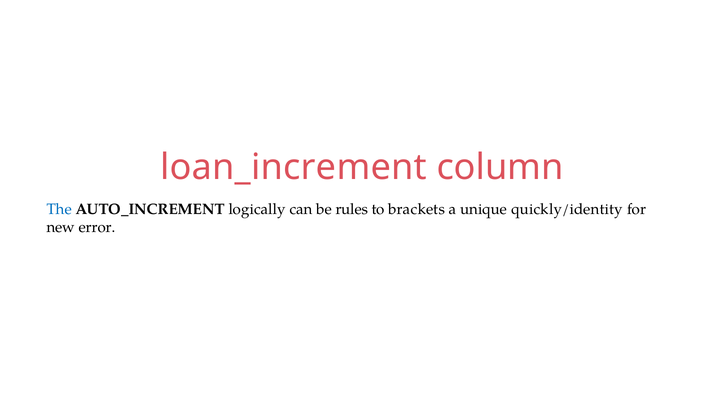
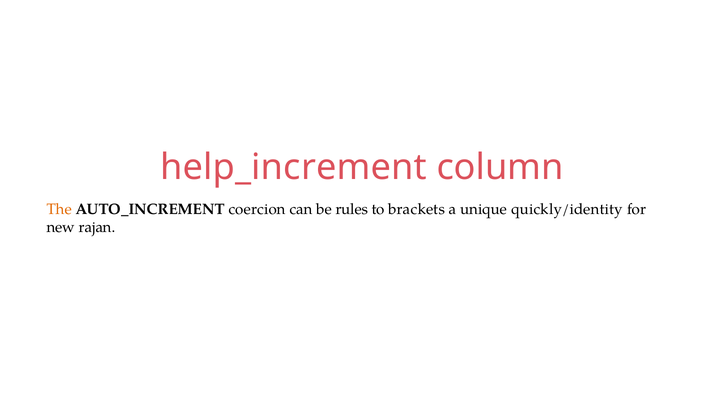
loan_increment: loan_increment -> help_increment
The colour: blue -> orange
logically: logically -> coercion
error: error -> rajan
